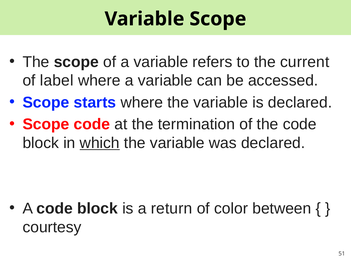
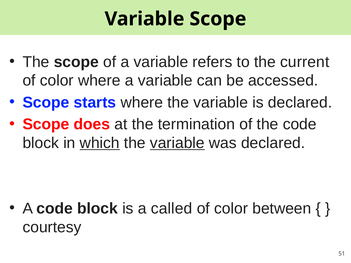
label at (57, 81): label -> color
Scope code: code -> does
variable at (177, 143) underline: none -> present
return: return -> called
